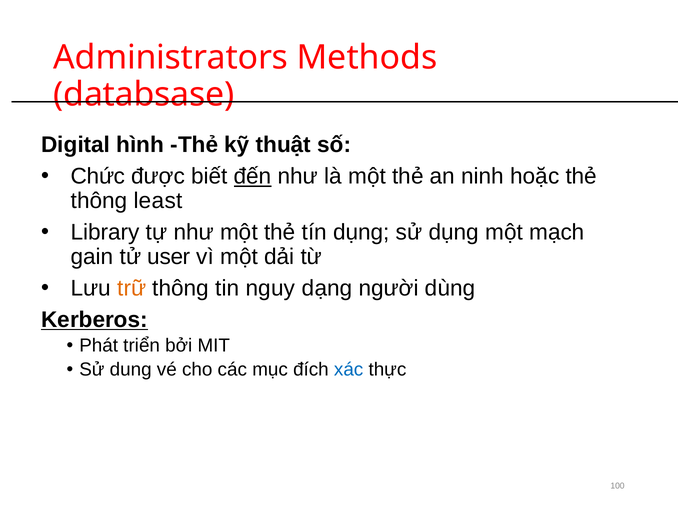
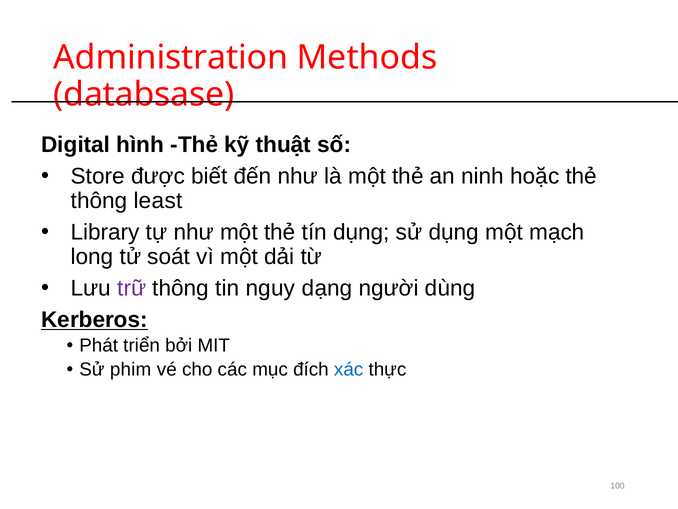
Administrators: Administrators -> Administration
Chức: Chức -> Store
đến underline: present -> none
gain: gain -> long
user: user -> soát
trữ colour: orange -> purple
dung: dung -> phim
